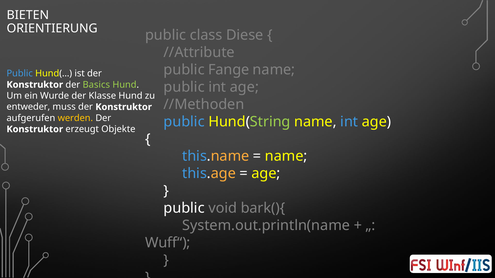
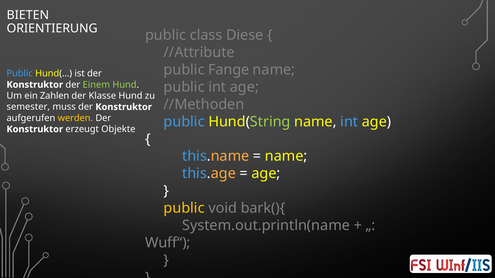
Basics: Basics -> Einem
Wurde: Wurde -> Zahlen
entweder: entweder -> semester
public at (184, 208) colour: white -> yellow
